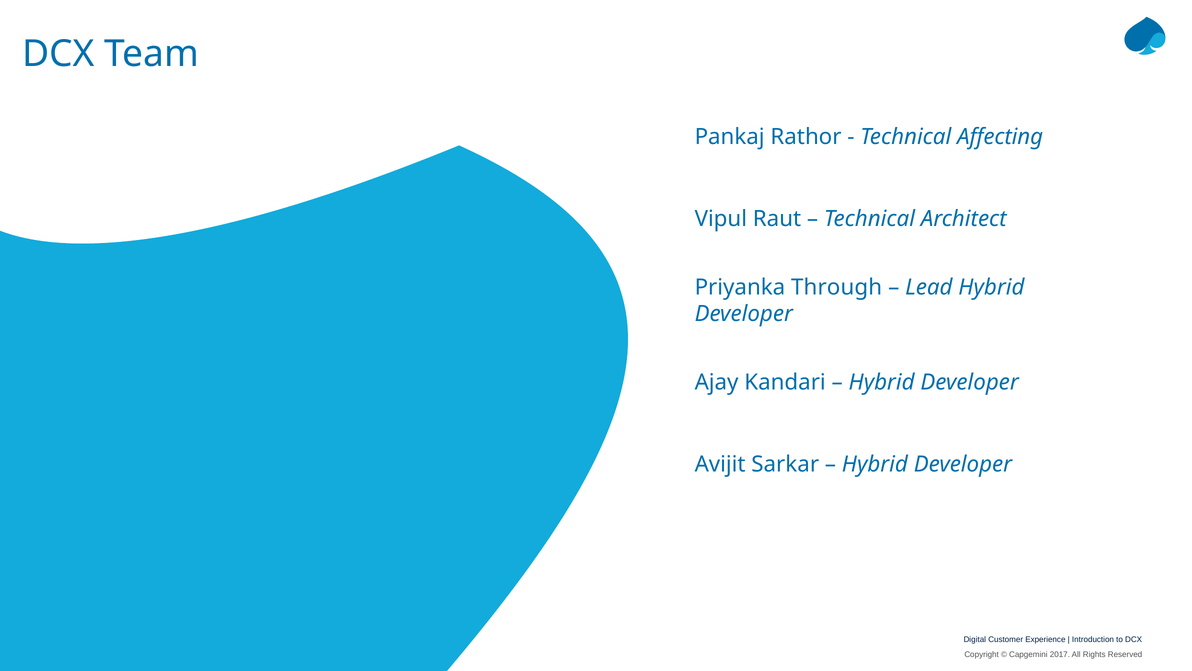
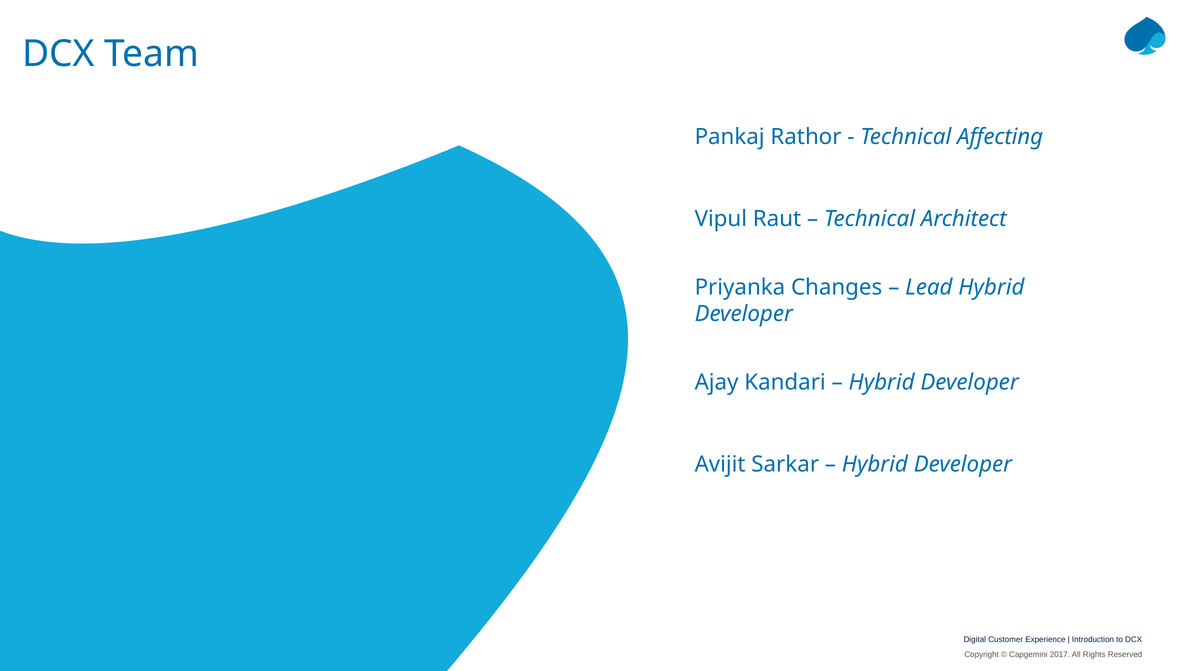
Through: Through -> Changes
